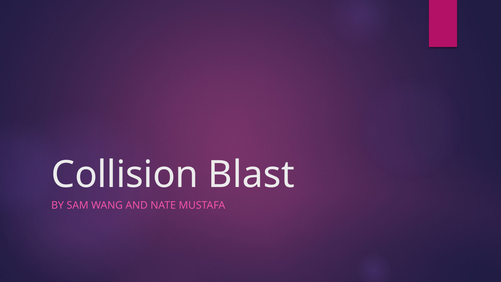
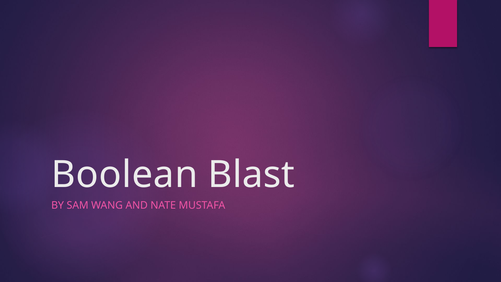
Collision: Collision -> Boolean
